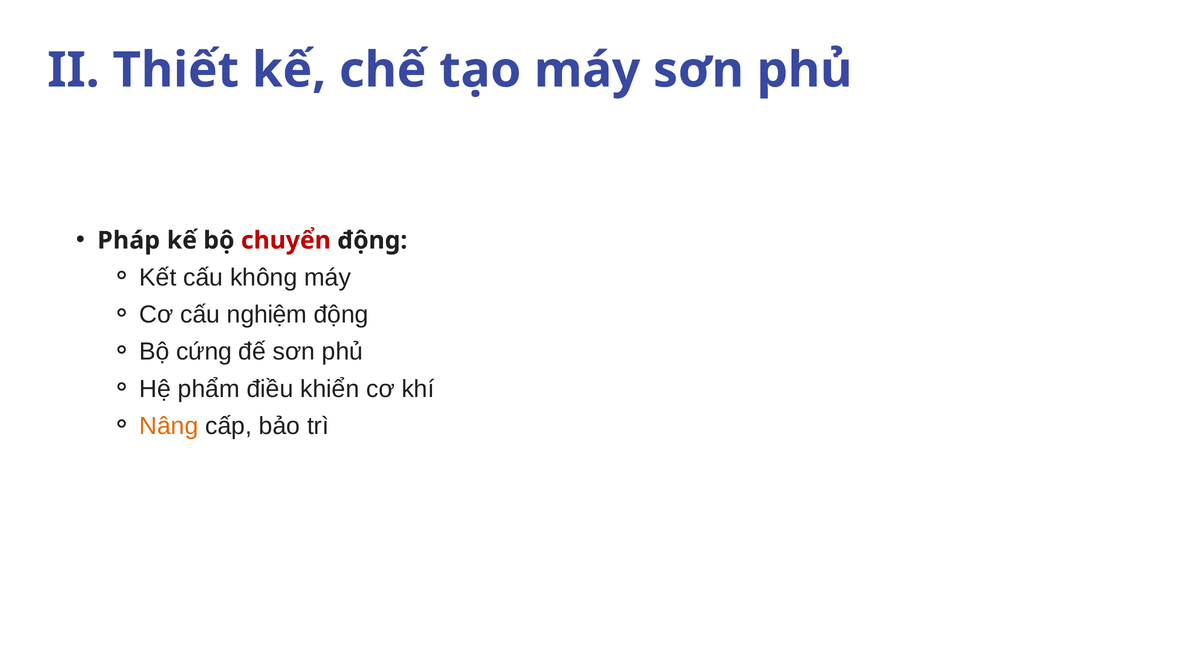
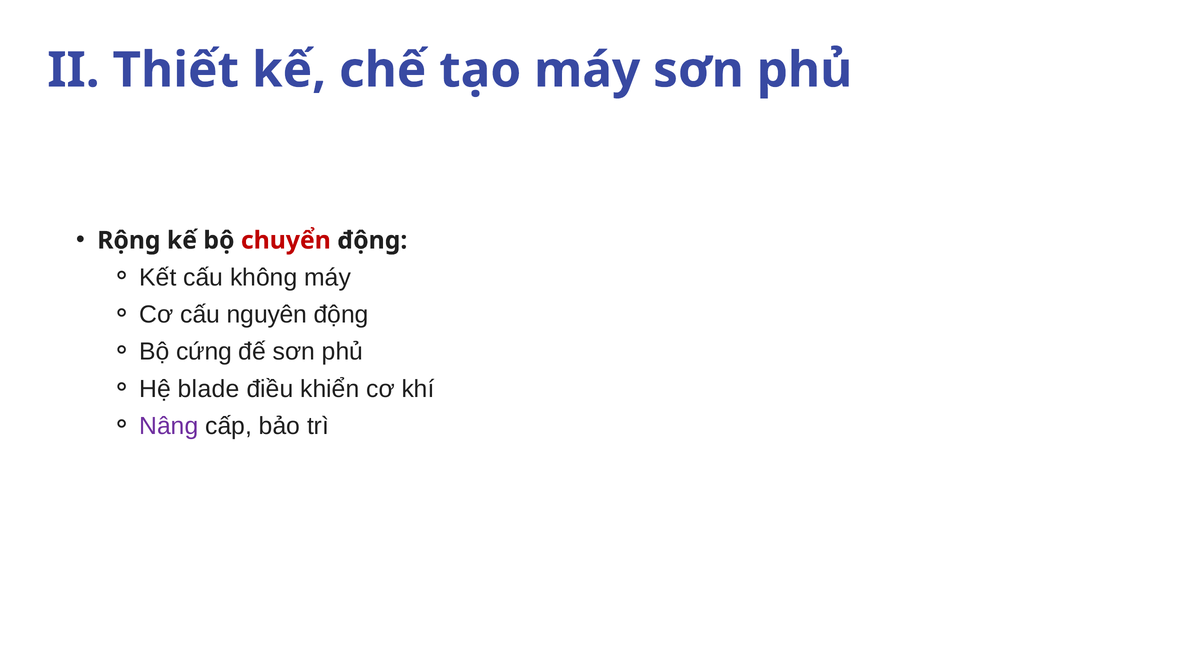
Pháp: Pháp -> Rộng
nghiệm: nghiệm -> nguyên
phẩm: phẩm -> blade
Nâng colour: orange -> purple
